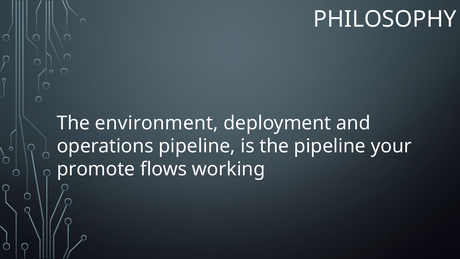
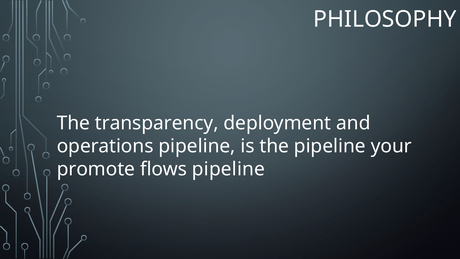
environment: environment -> transparency
flows working: working -> pipeline
